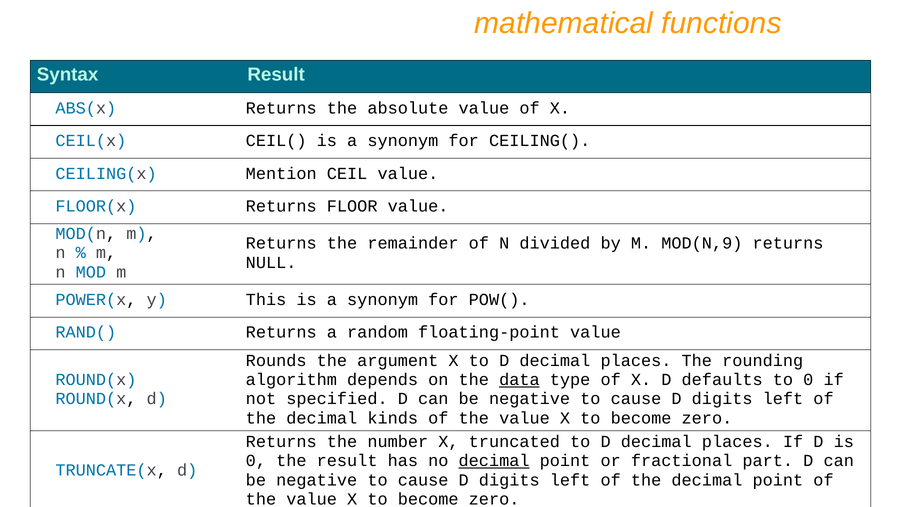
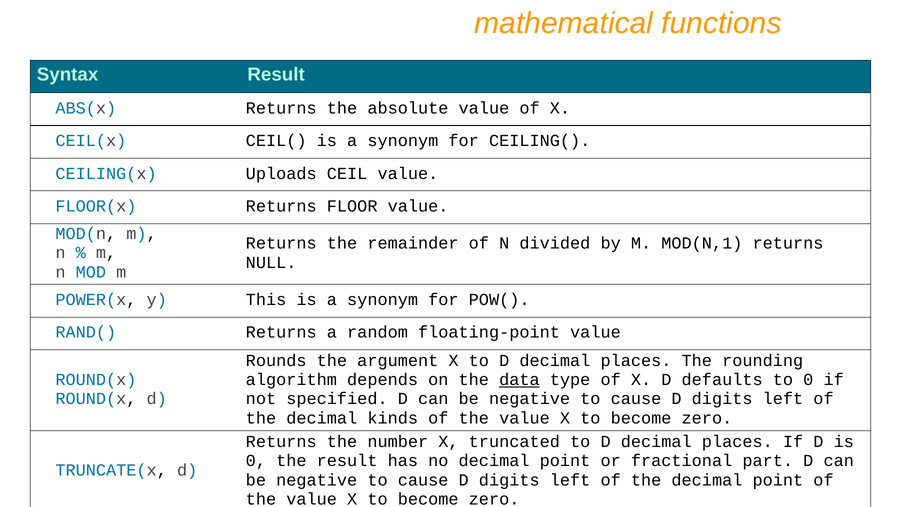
Mention: Mention -> Uploads
MOD(N,9: MOD(N,9 -> MOD(N,1
decimal at (494, 461) underline: present -> none
